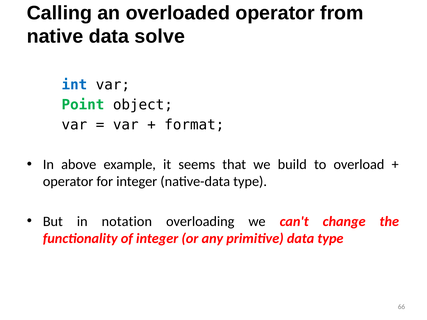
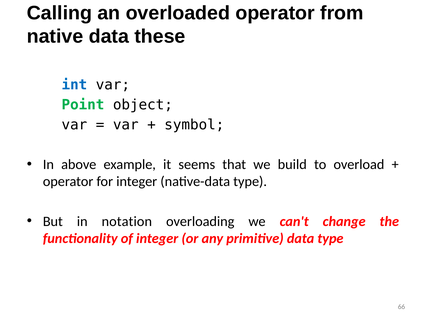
solve: solve -> these
format: format -> symbol
